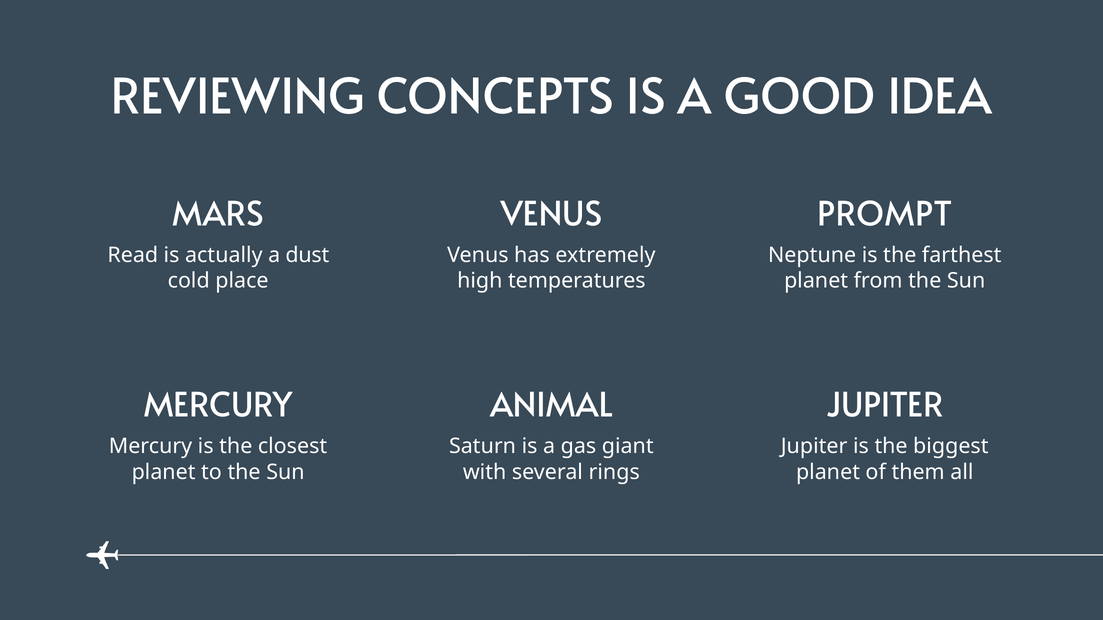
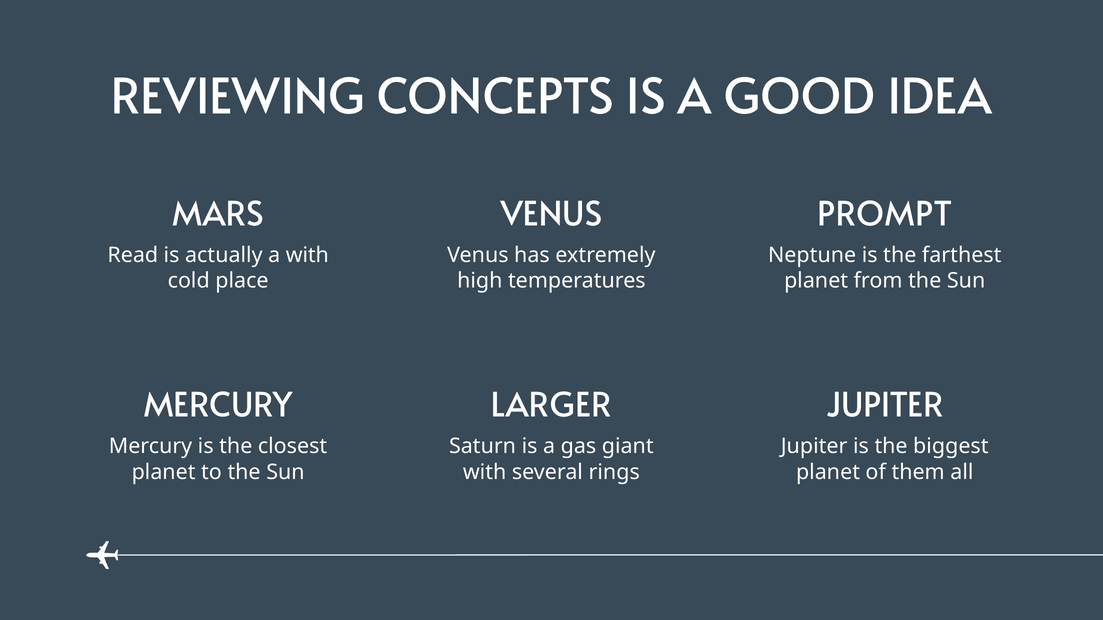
a dust: dust -> with
ANIMAL: ANIMAL -> LARGER
